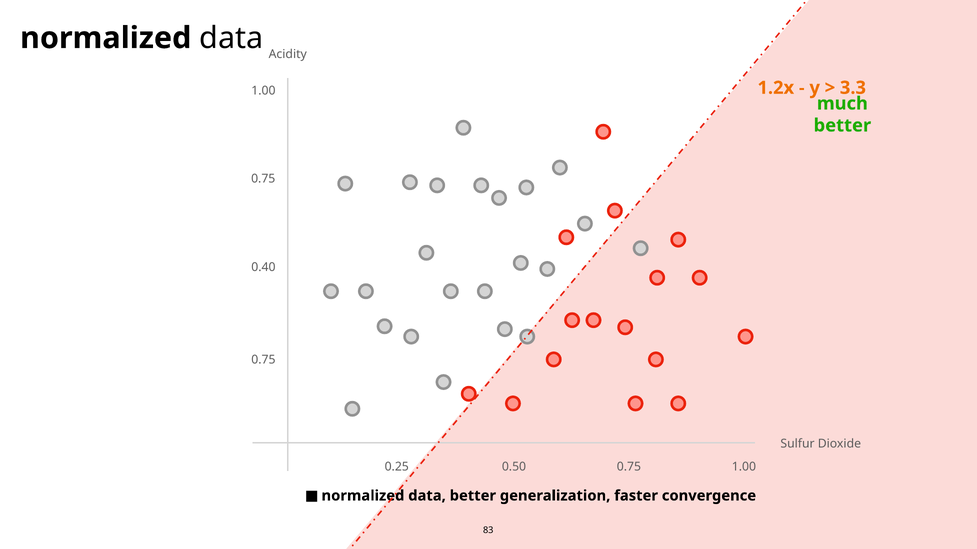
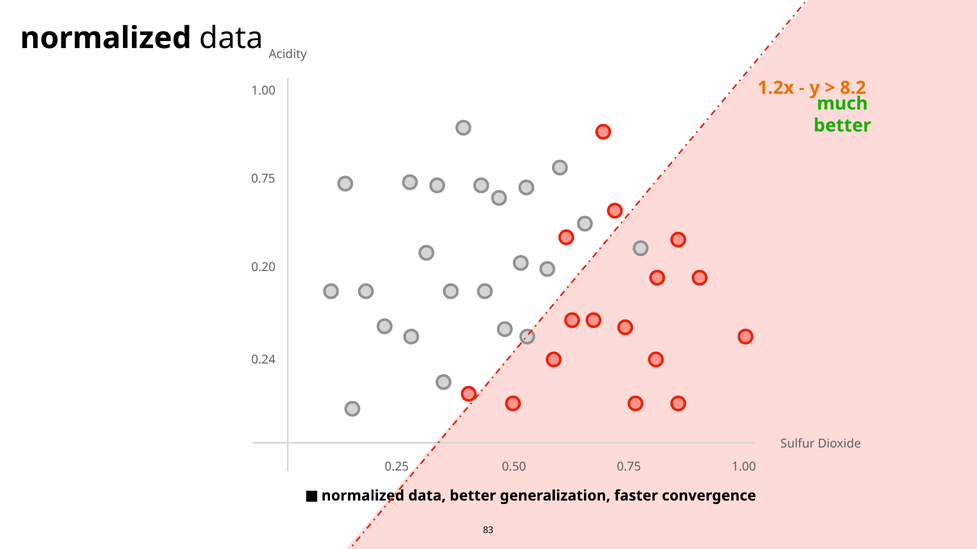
3.3: 3.3 -> 8.2
0.40: 0.40 -> 0.20
0.75 at (263, 360): 0.75 -> 0.24
